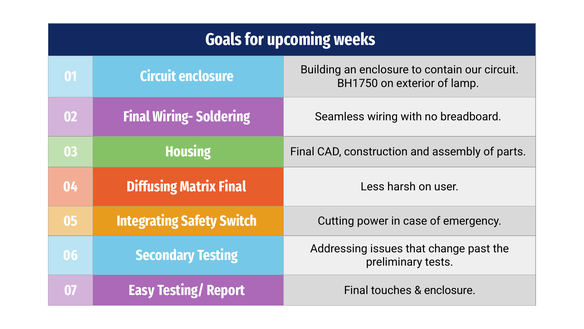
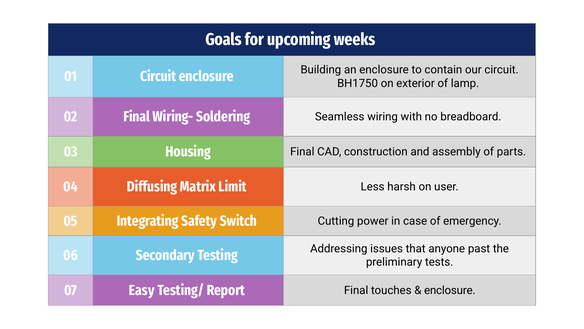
Matrix Final: Final -> Limit
change: change -> anyone
